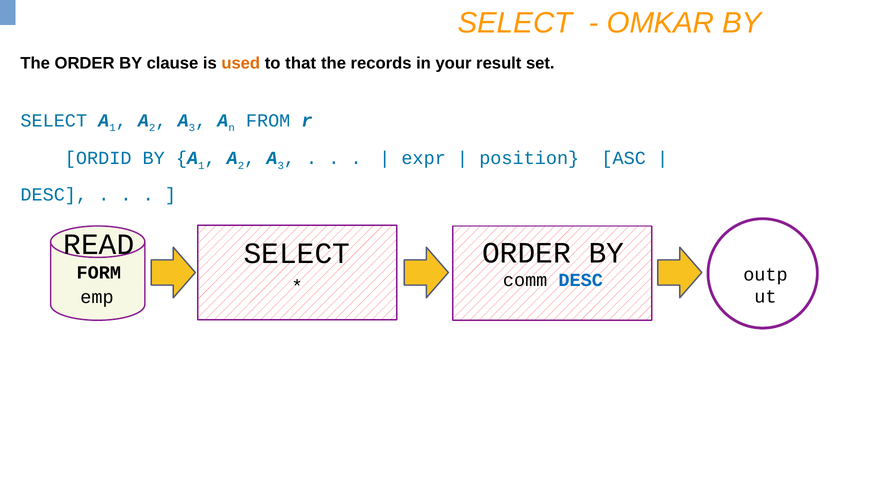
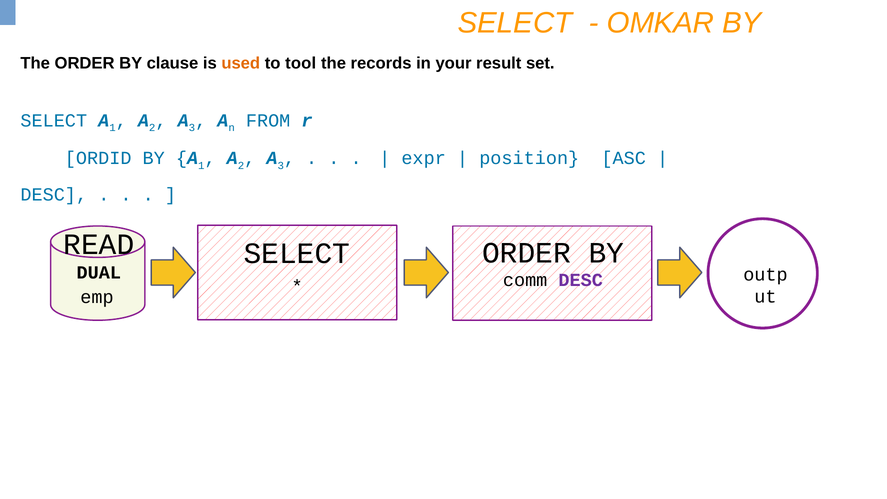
that: that -> tool
FORM: FORM -> DUAL
DESC at (581, 280) colour: blue -> purple
